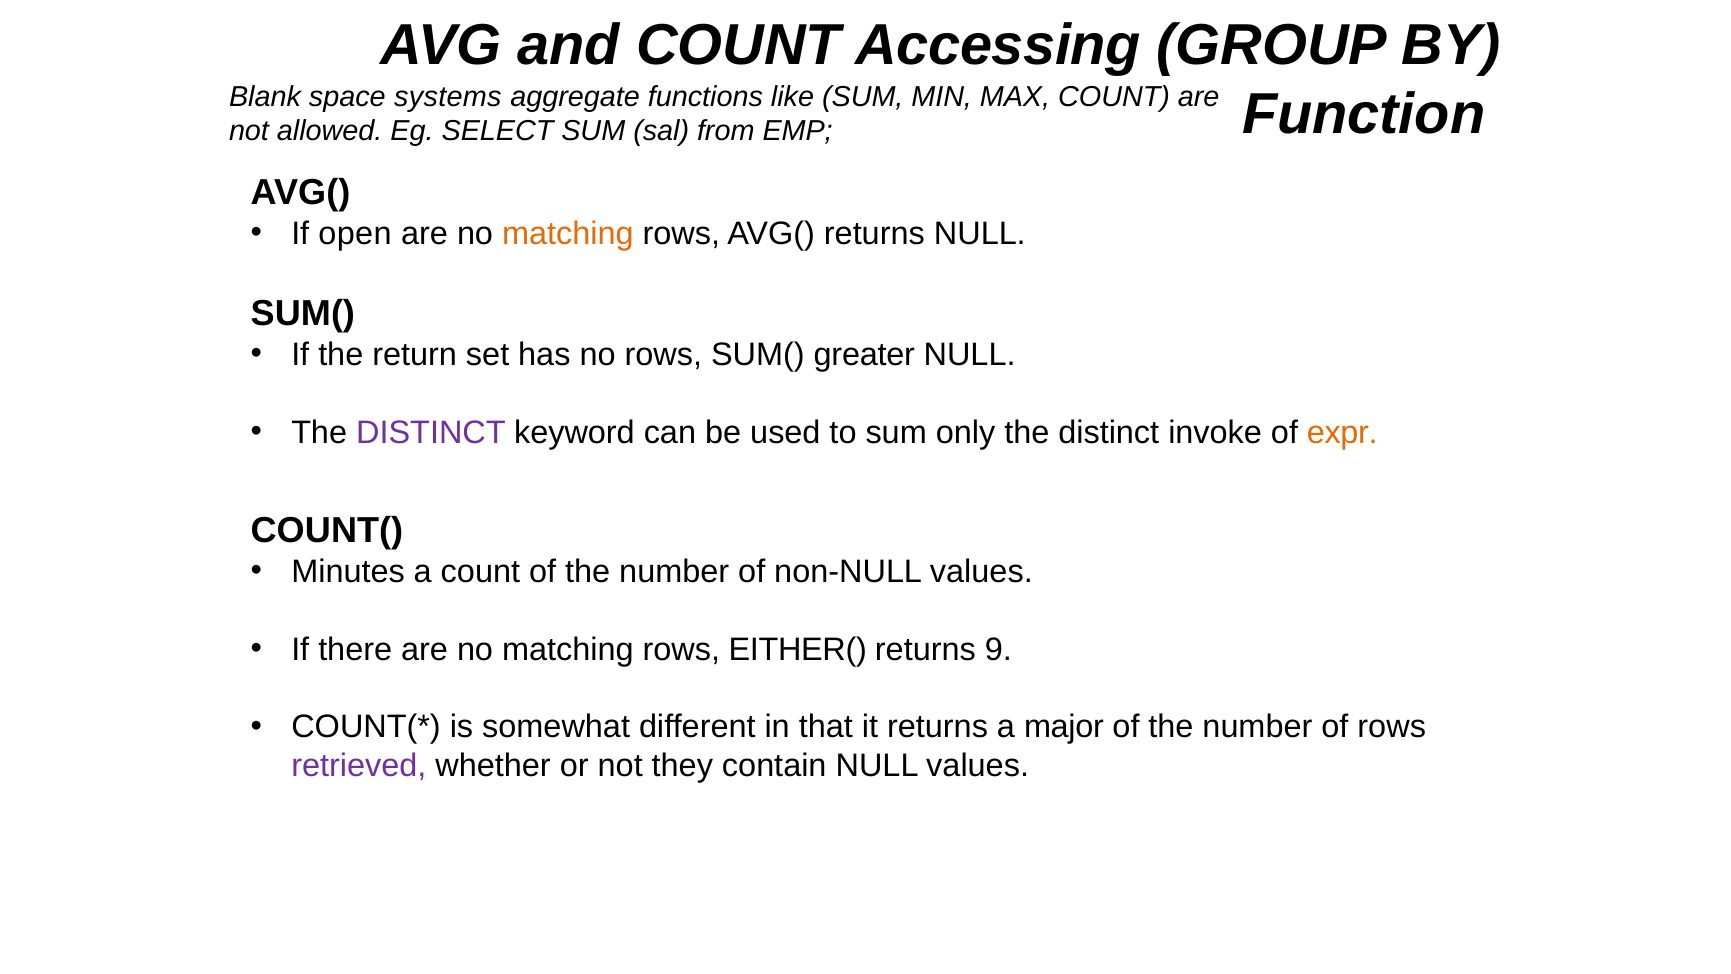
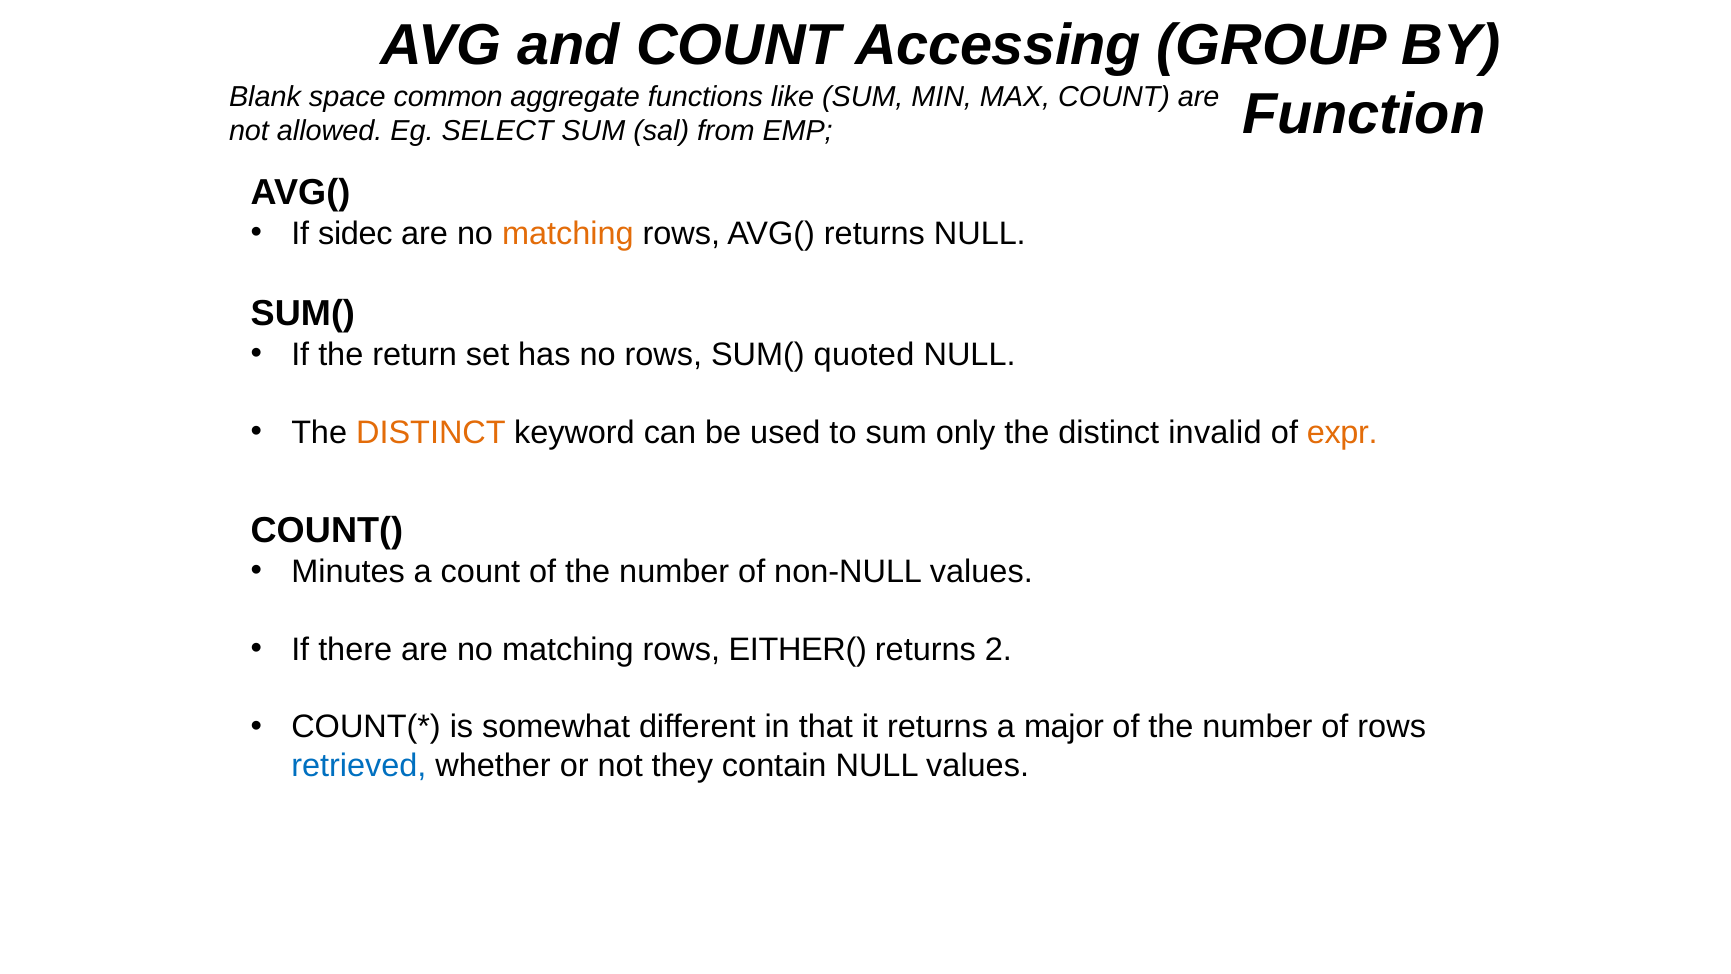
systems: systems -> common
open: open -> sidec
greater: greater -> quoted
DISTINCT at (431, 433) colour: purple -> orange
invoke: invoke -> invalid
9: 9 -> 2
retrieved colour: purple -> blue
